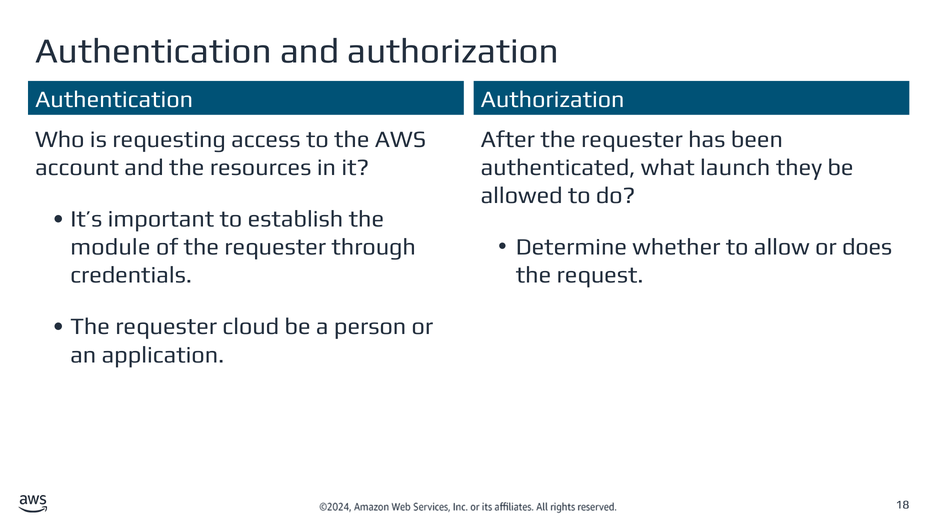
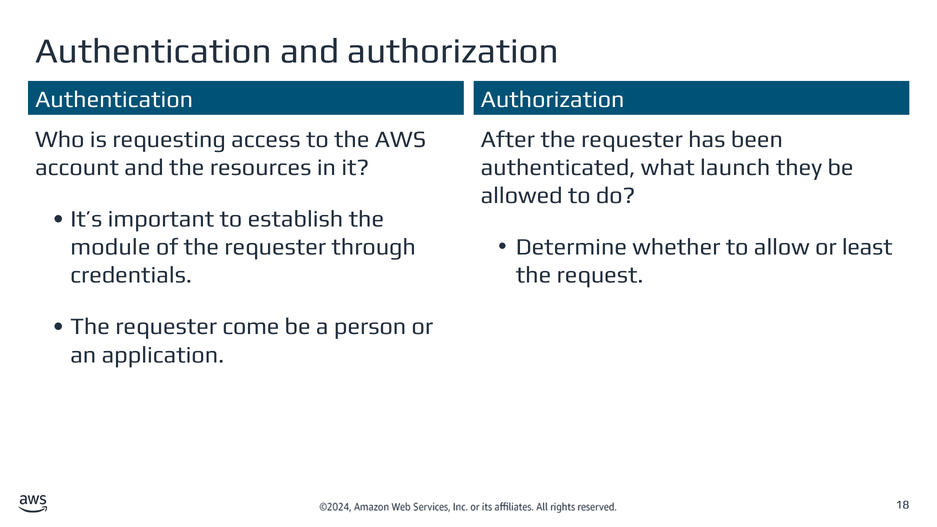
does: does -> least
cloud: cloud -> come
